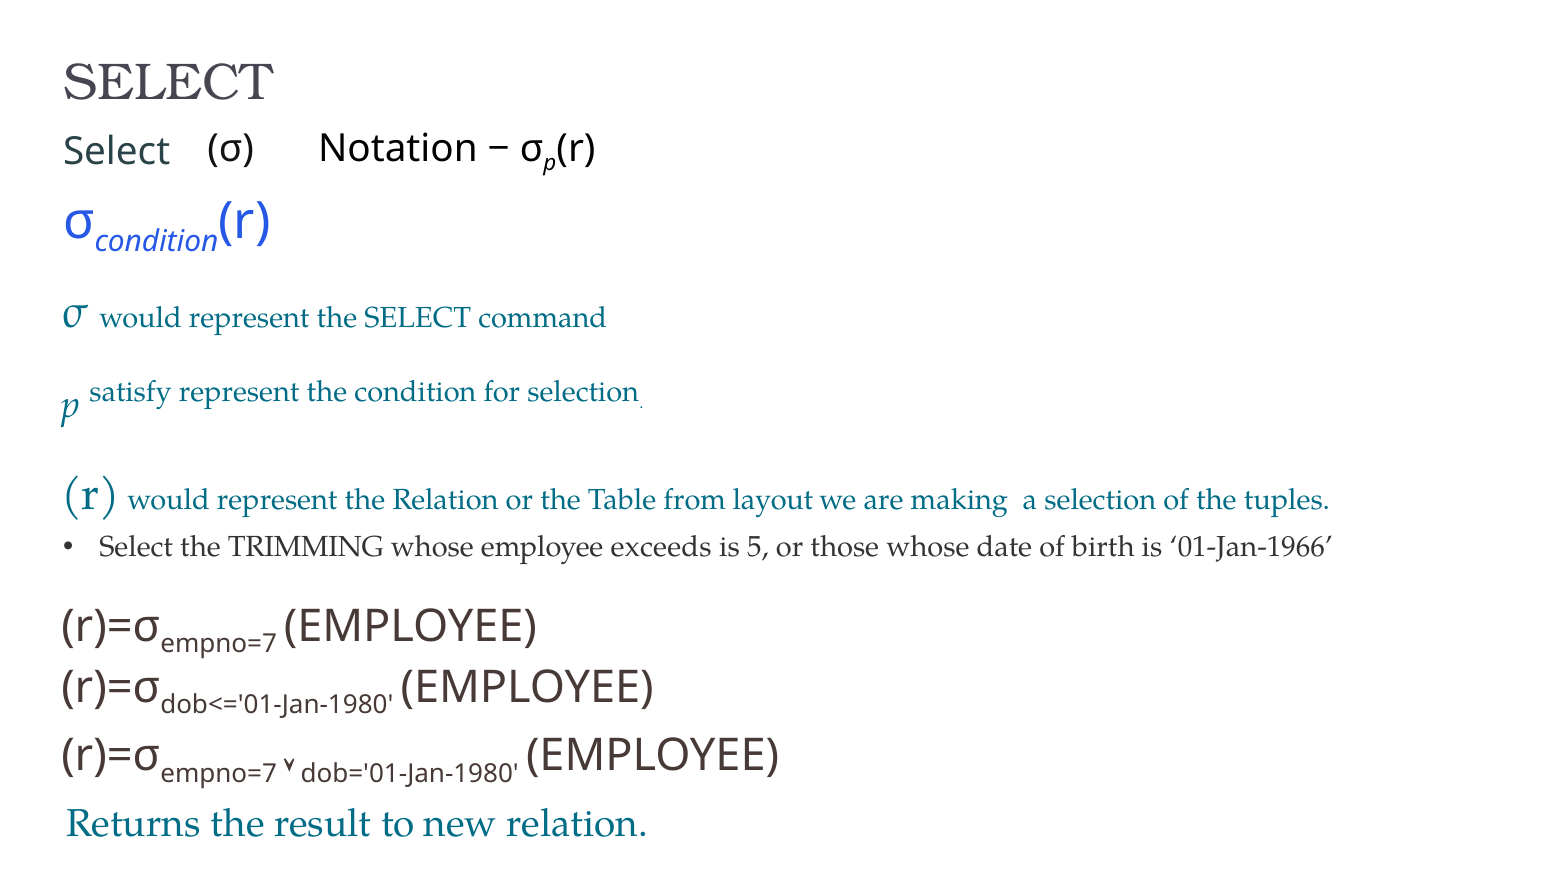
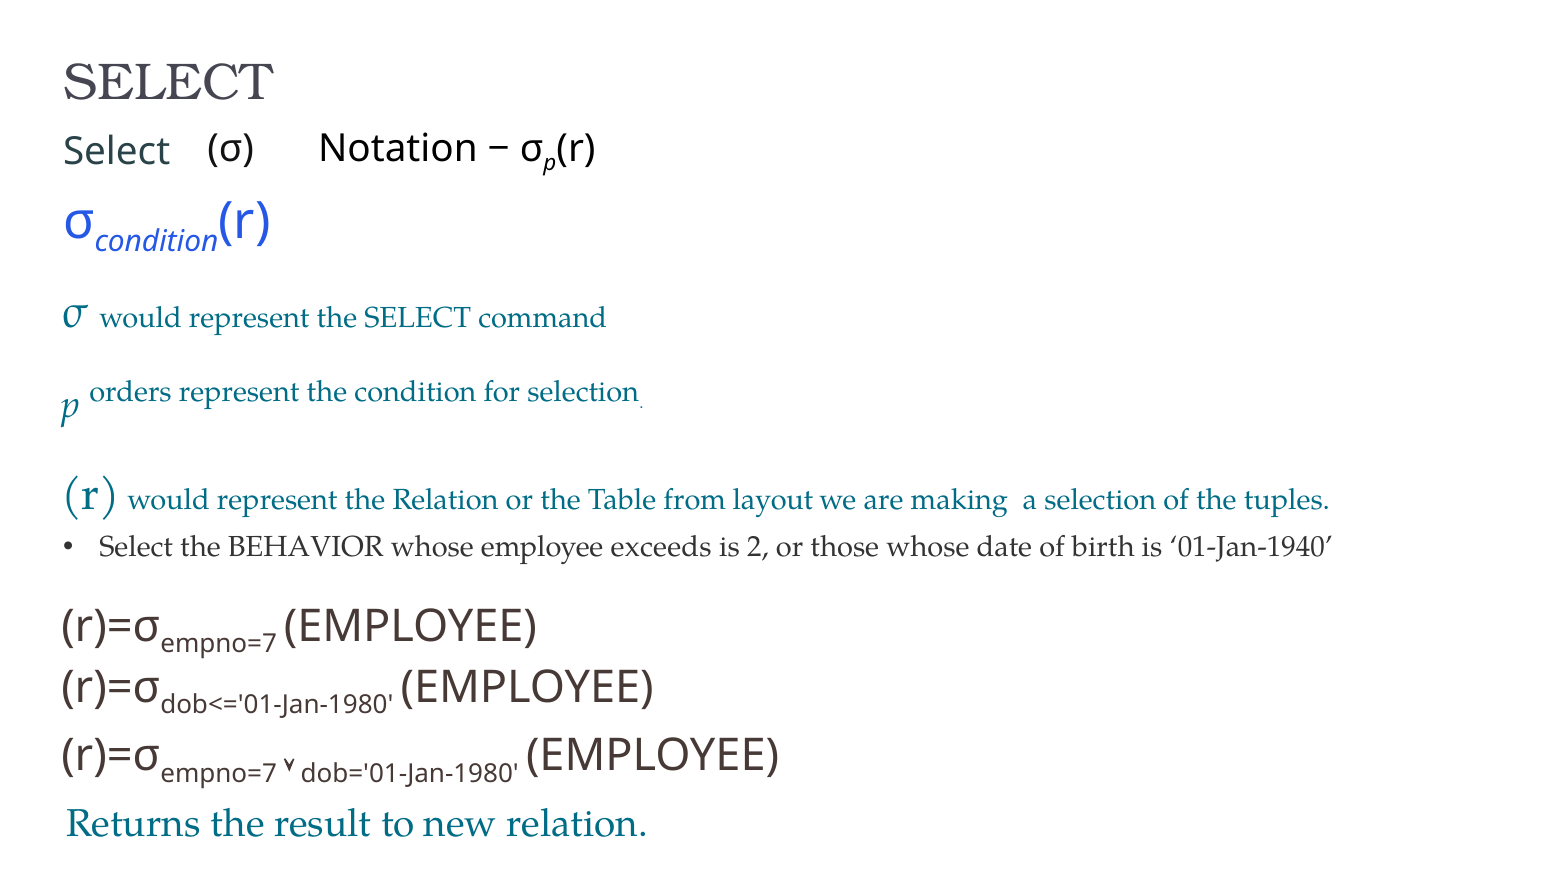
satisfy: satisfy -> orders
TRIMMING: TRIMMING -> BEHAVIOR
5: 5 -> 2
01-Jan-1966: 01-Jan-1966 -> 01-Jan-1940
